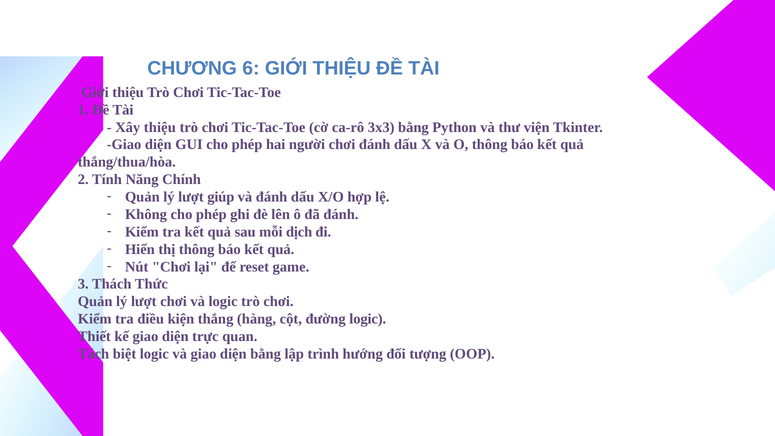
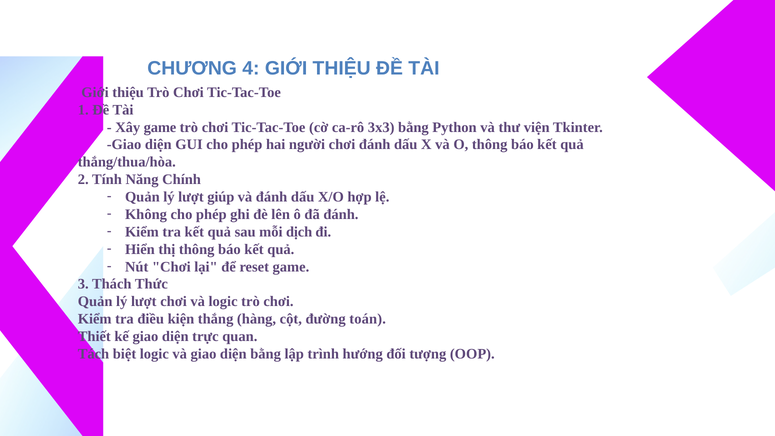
6: 6 -> 4
Xây thiệu: thiệu -> game
đường logic: logic -> toán
